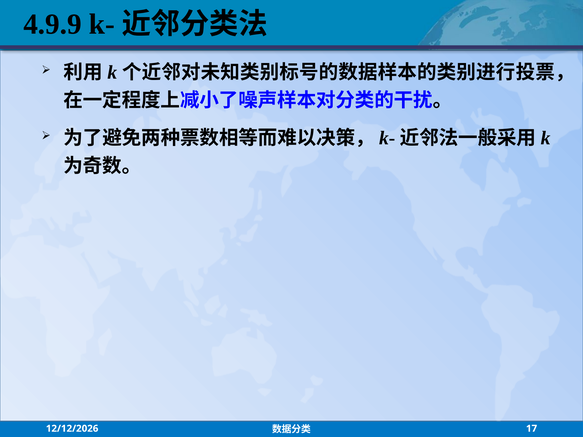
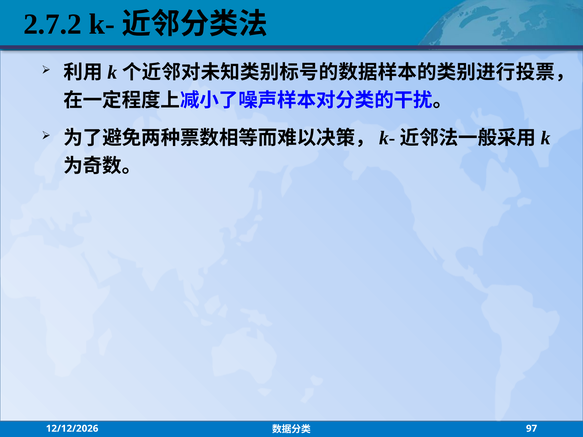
4.9.9: 4.9.9 -> 2.7.2
17: 17 -> 97
